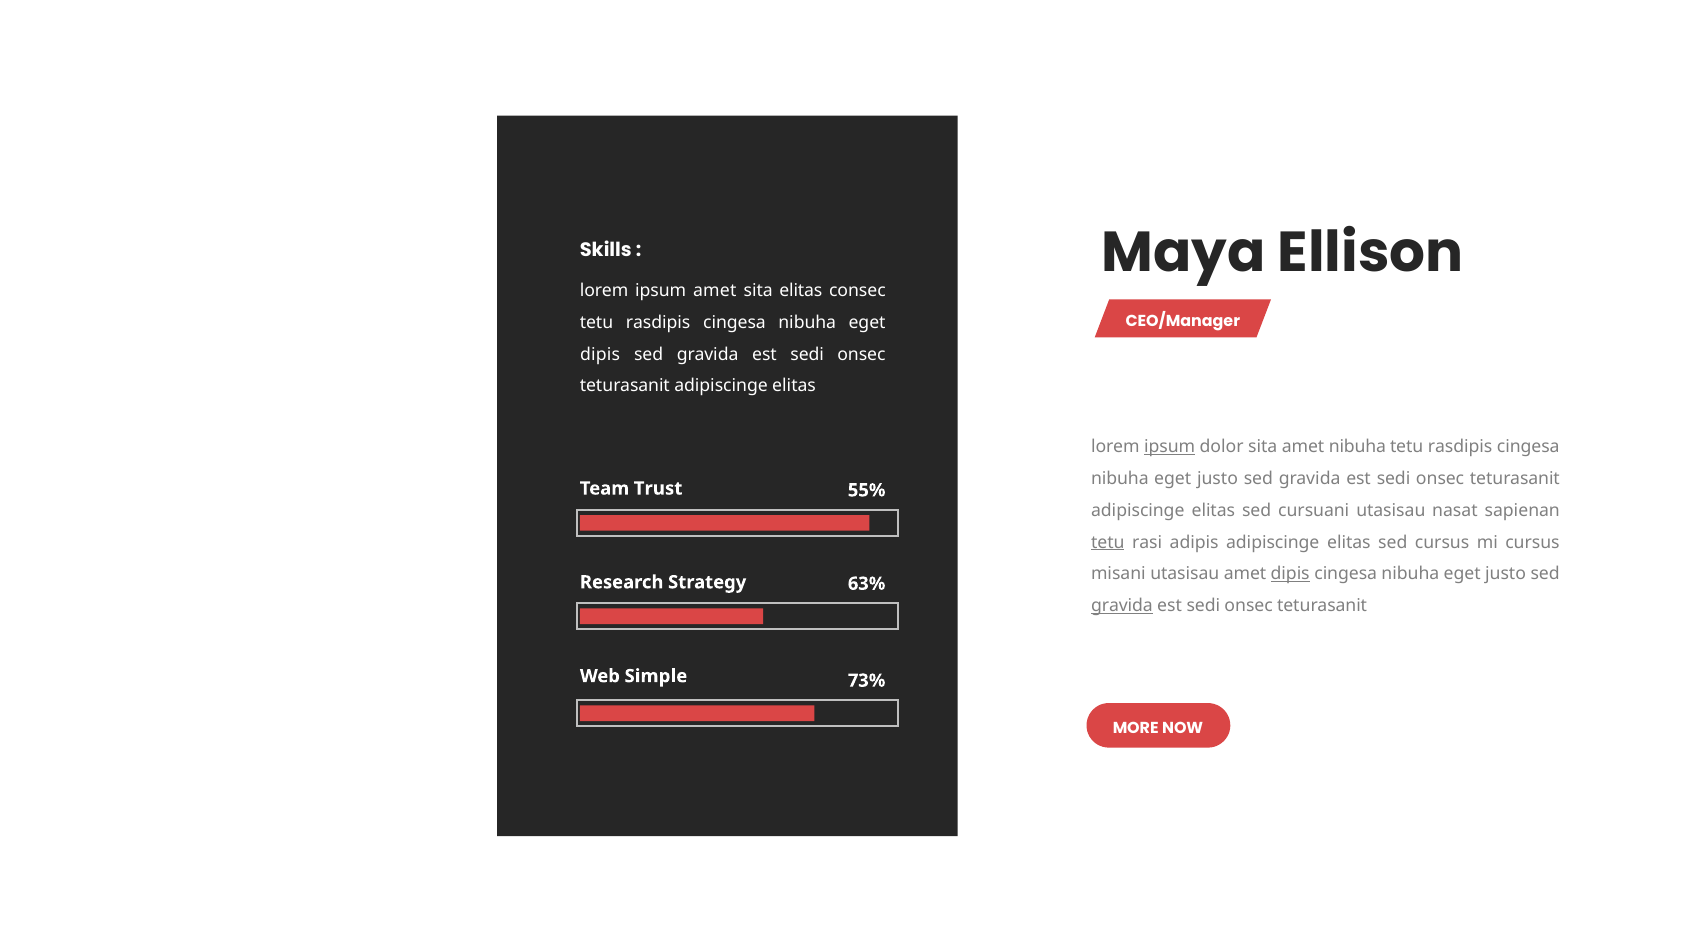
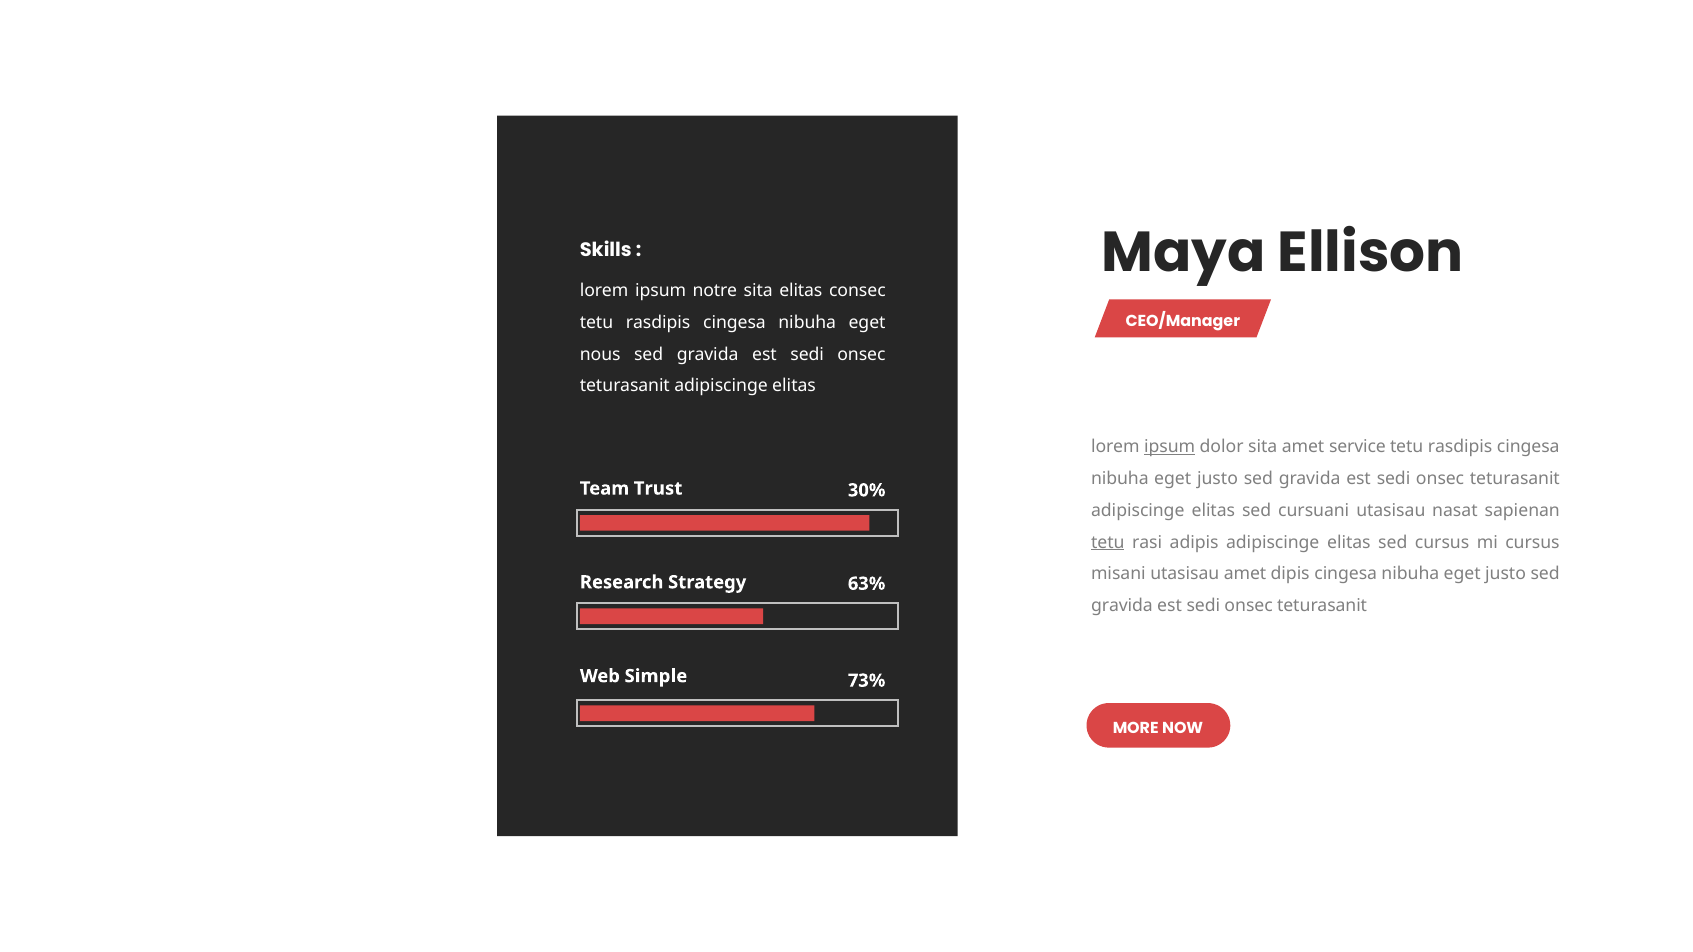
ipsum amet: amet -> notre
dipis at (600, 354): dipis -> nous
amet nibuha: nibuha -> service
55%: 55% -> 30%
dipis at (1290, 574) underline: present -> none
gravida at (1122, 606) underline: present -> none
